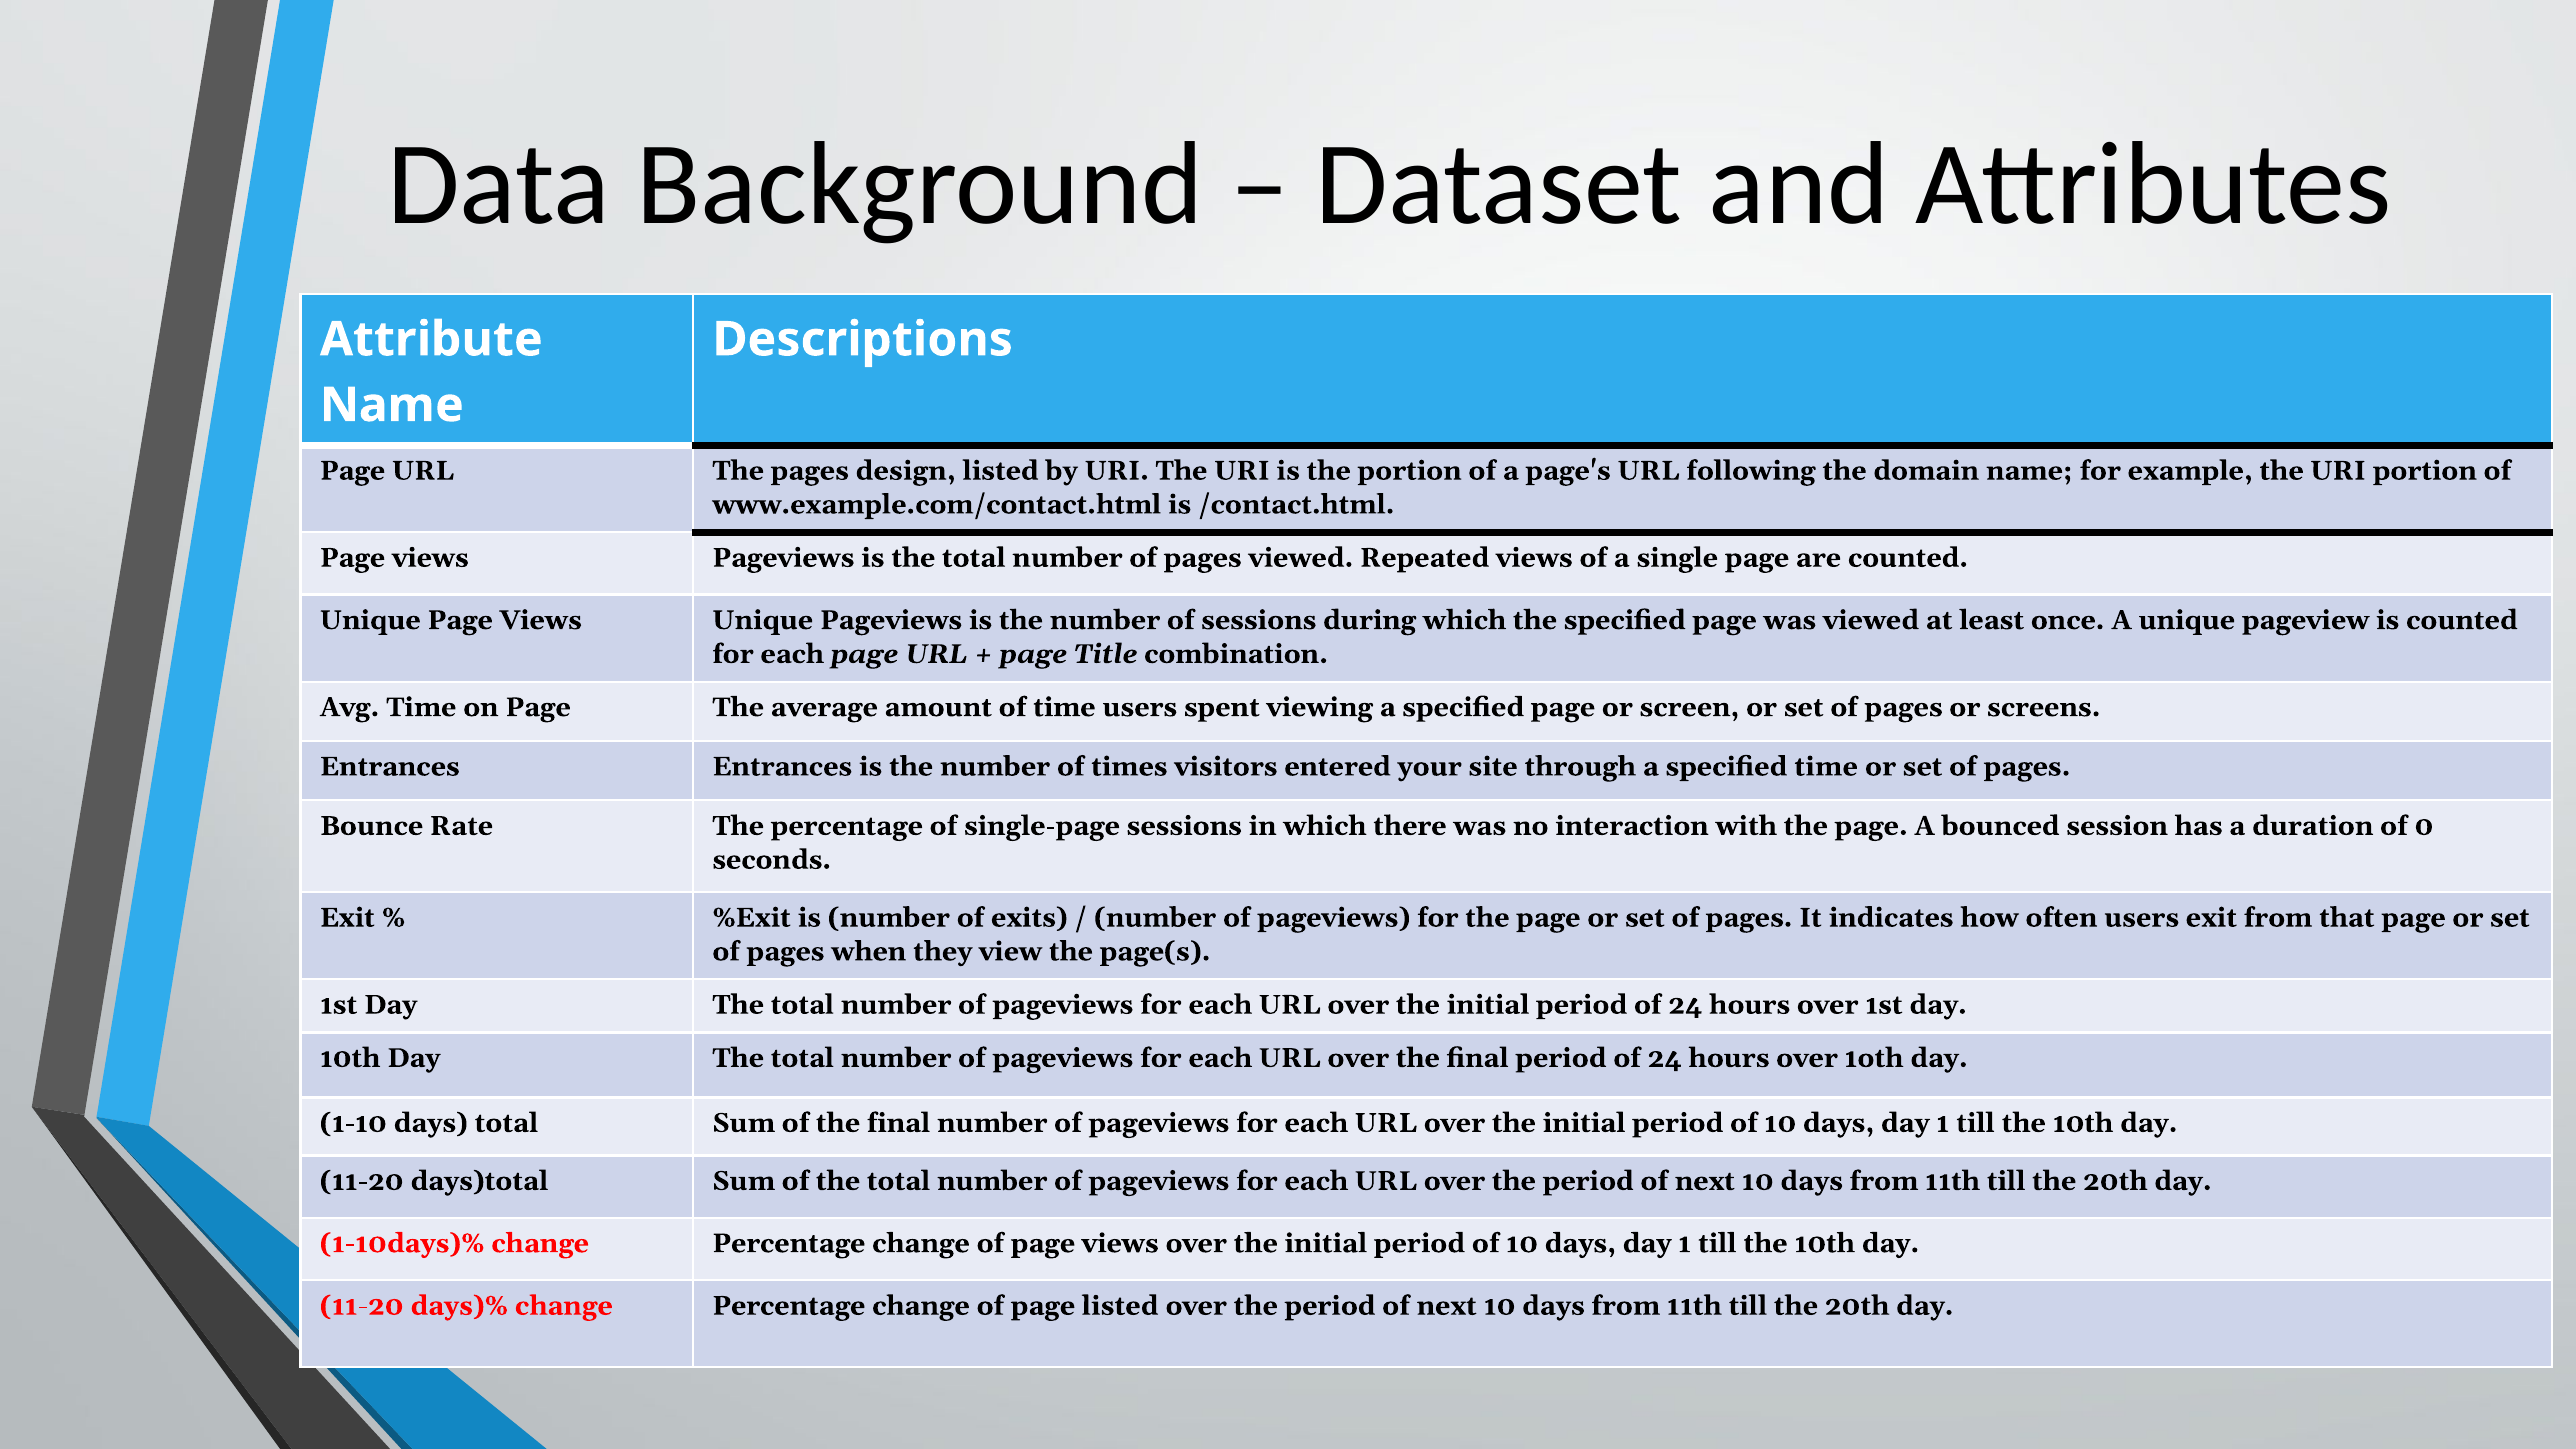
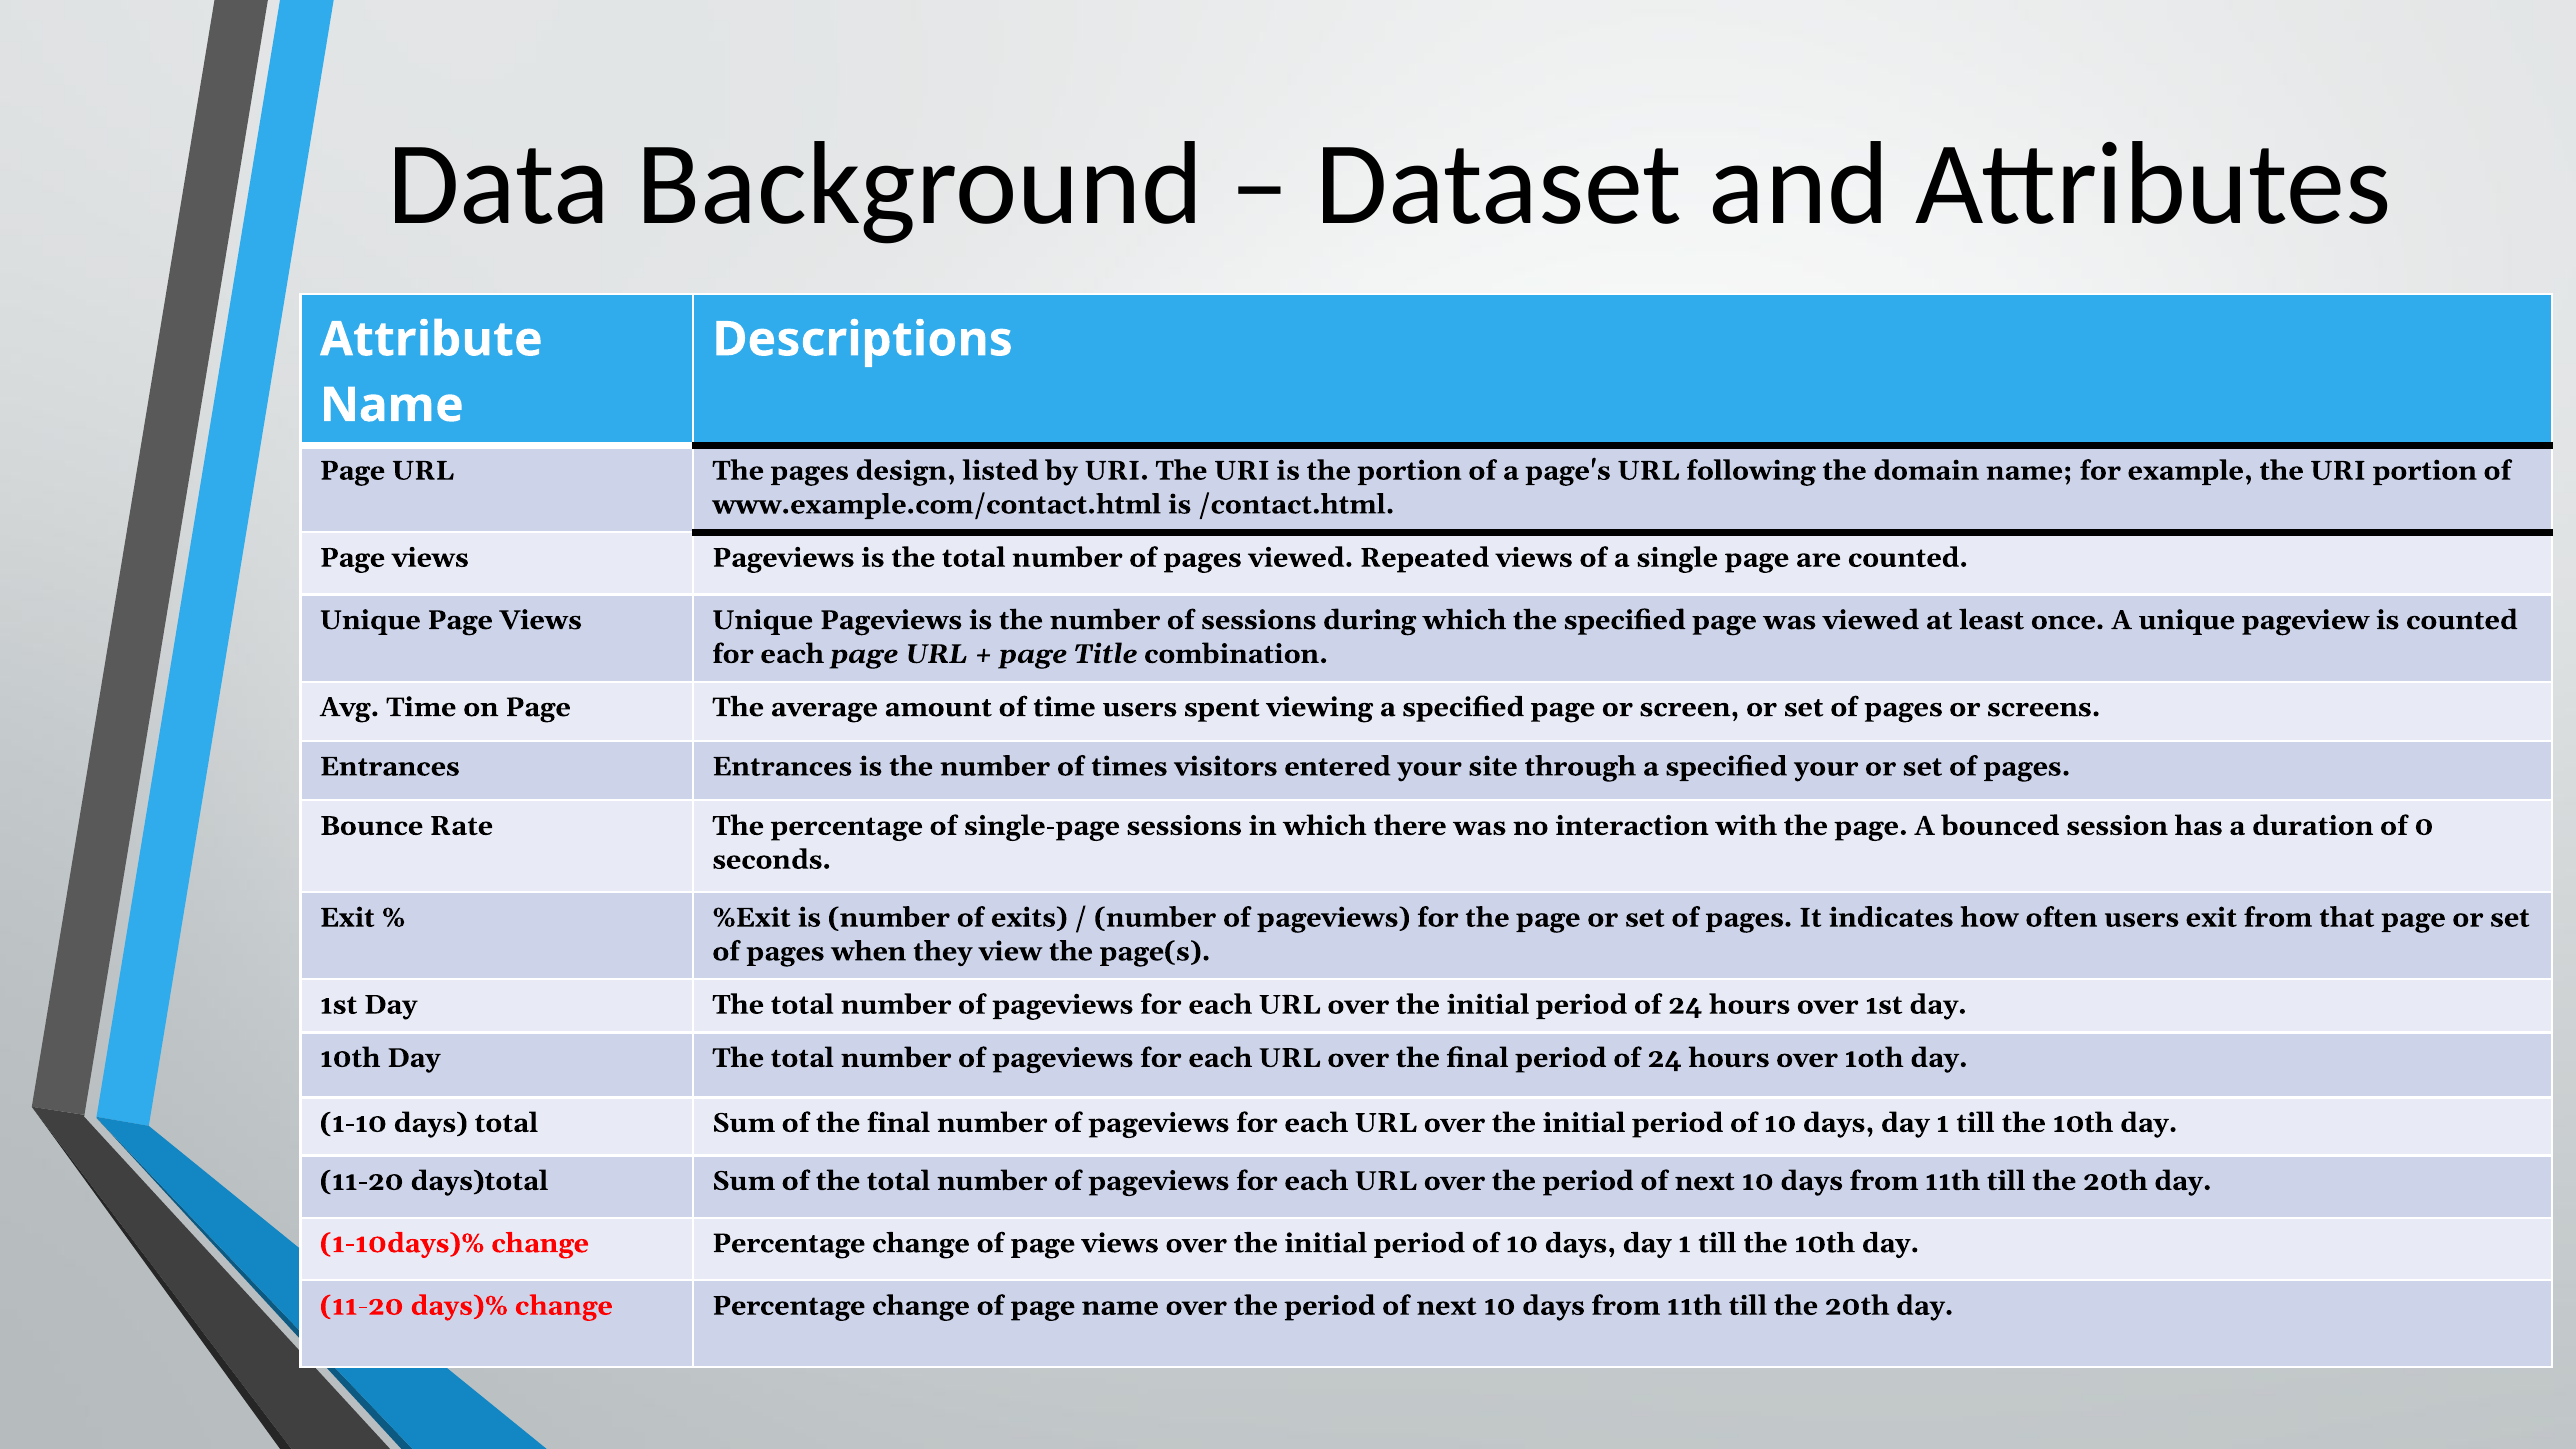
specified time: time -> your
page listed: listed -> name
